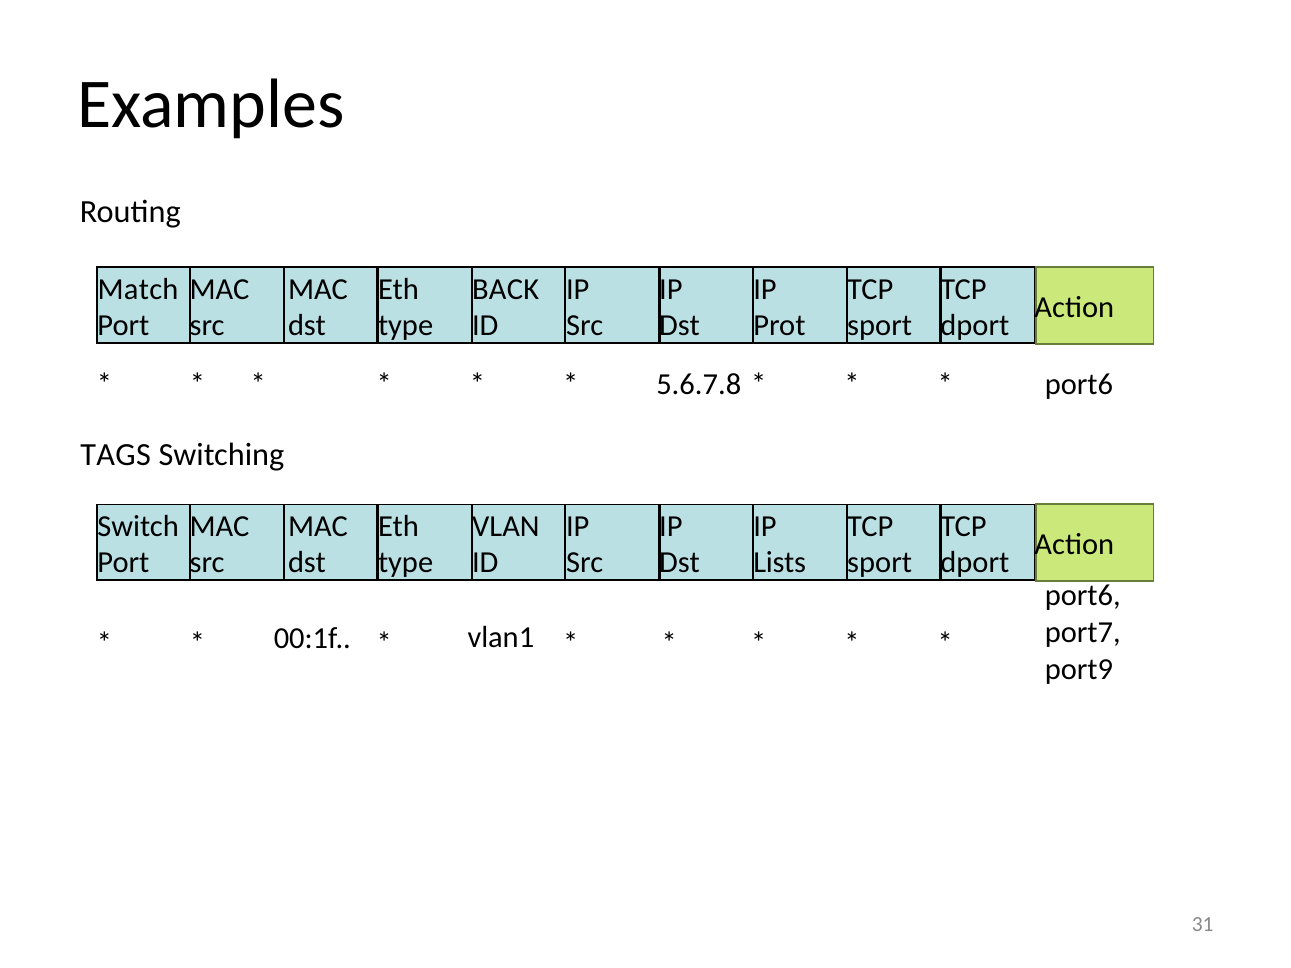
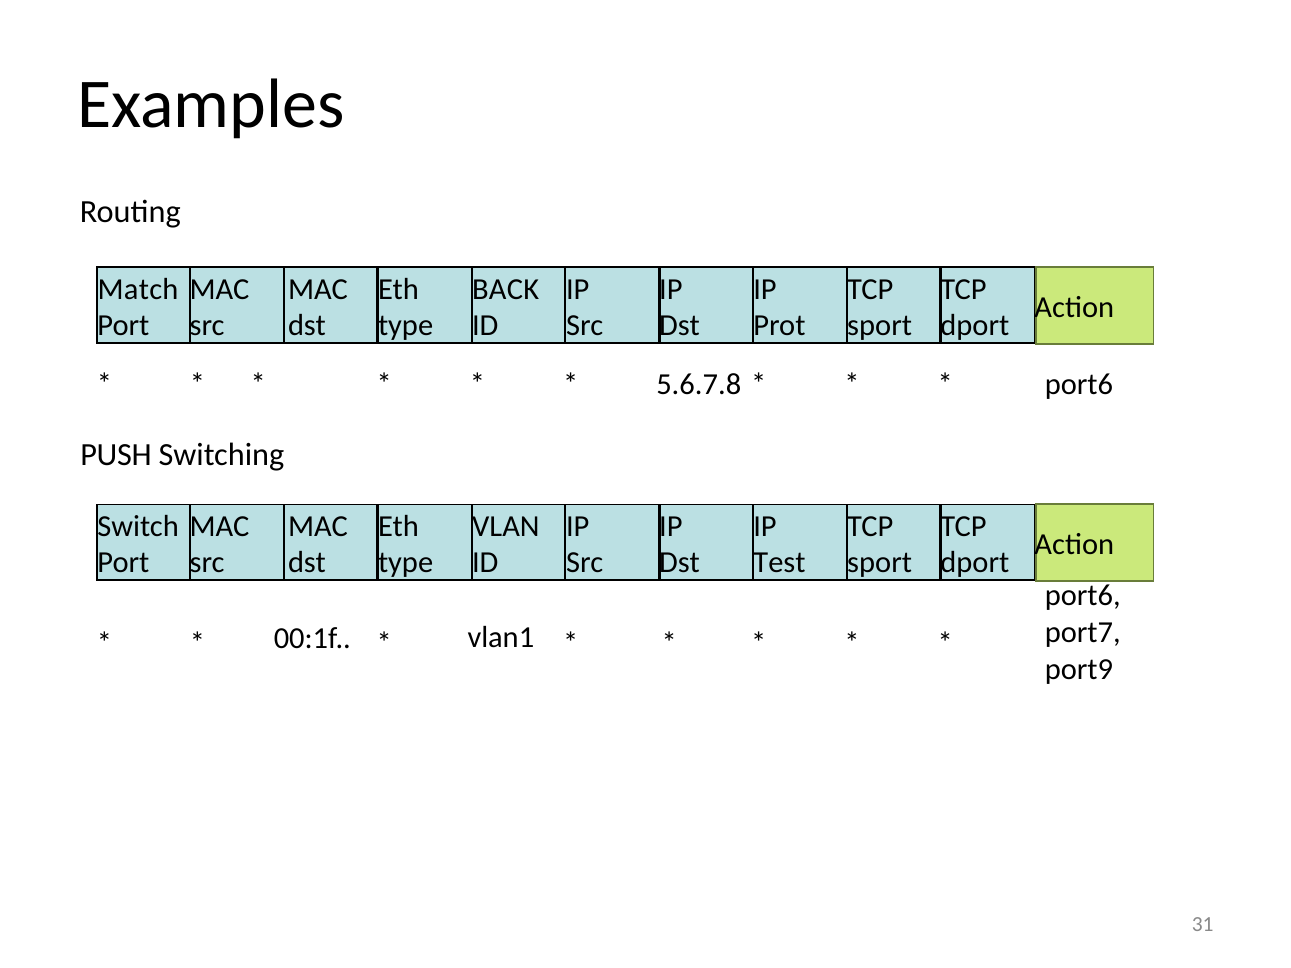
TAGS: TAGS -> PUSH
Lists: Lists -> Test
